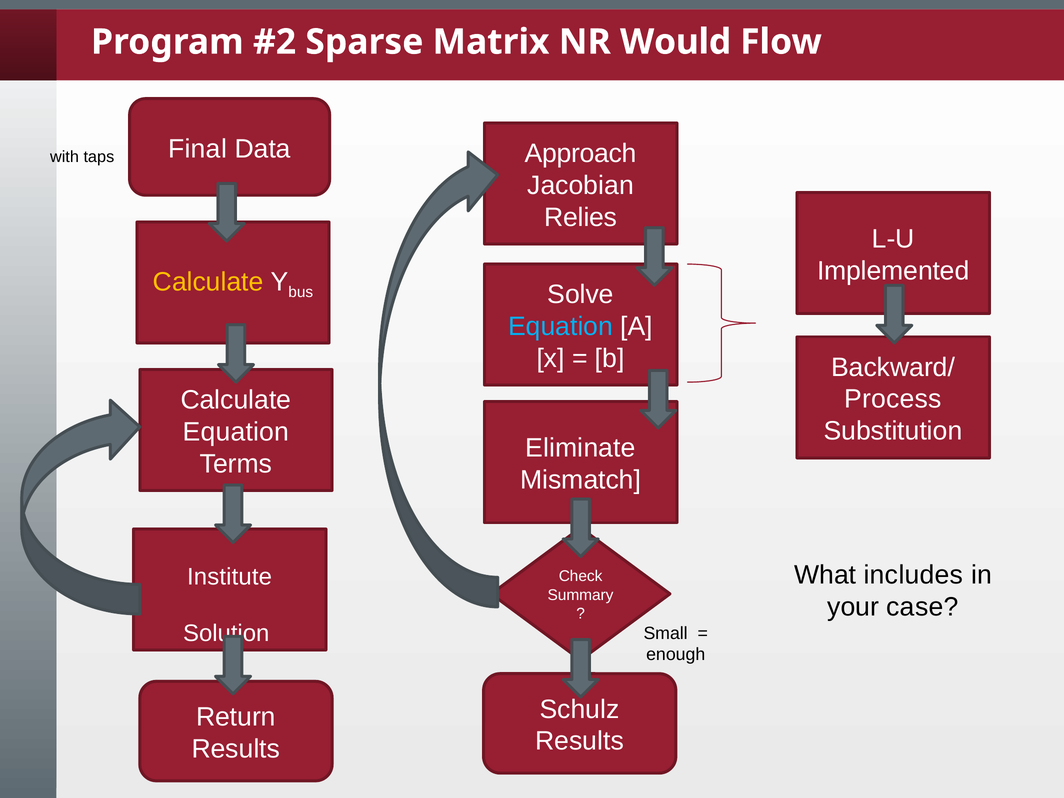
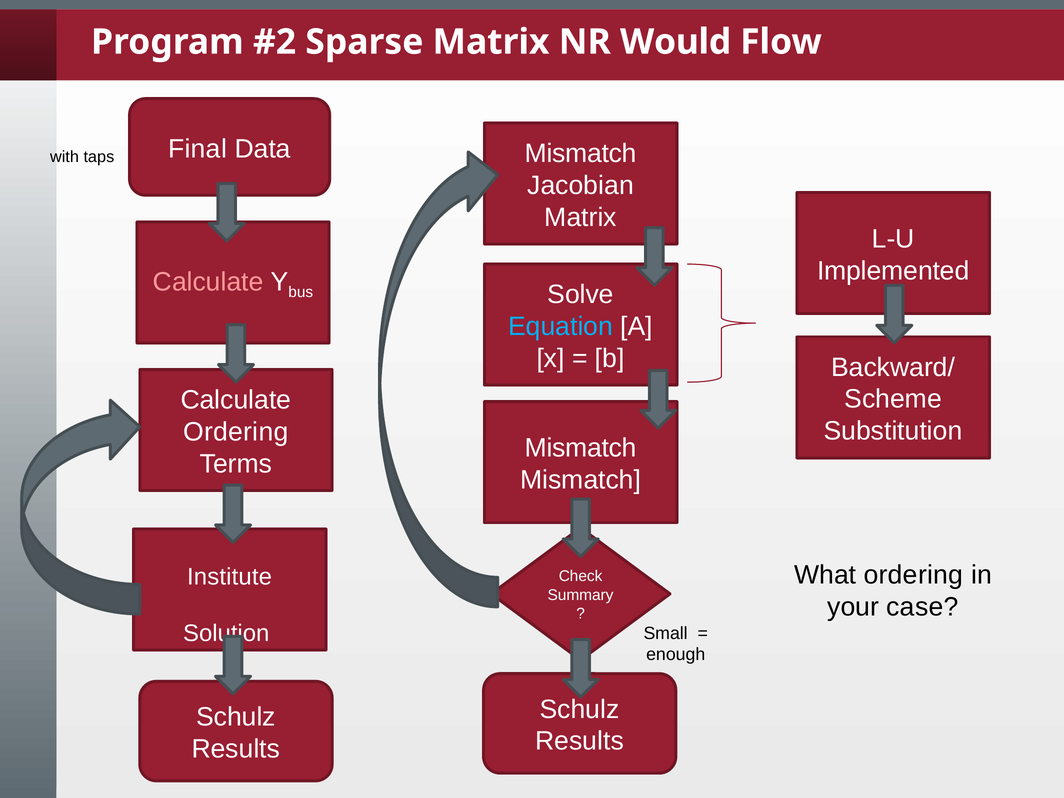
Approach at (581, 153): Approach -> Mismatch
Relies at (581, 217): Relies -> Matrix
Calculate at (208, 282) colour: yellow -> pink
Process: Process -> Scheme
Equation at (236, 432): Equation -> Ordering
Eliminate at (580, 448): Eliminate -> Mismatch
What includes: includes -> ordering
Return at (236, 717): Return -> Schulz
